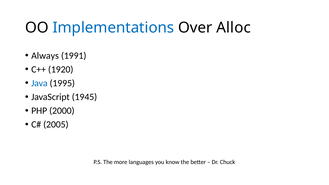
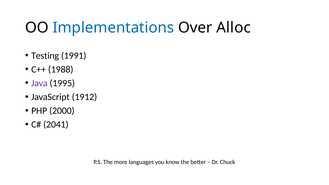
Always: Always -> Testing
1920: 1920 -> 1988
Java colour: blue -> purple
1945: 1945 -> 1912
2005: 2005 -> 2041
